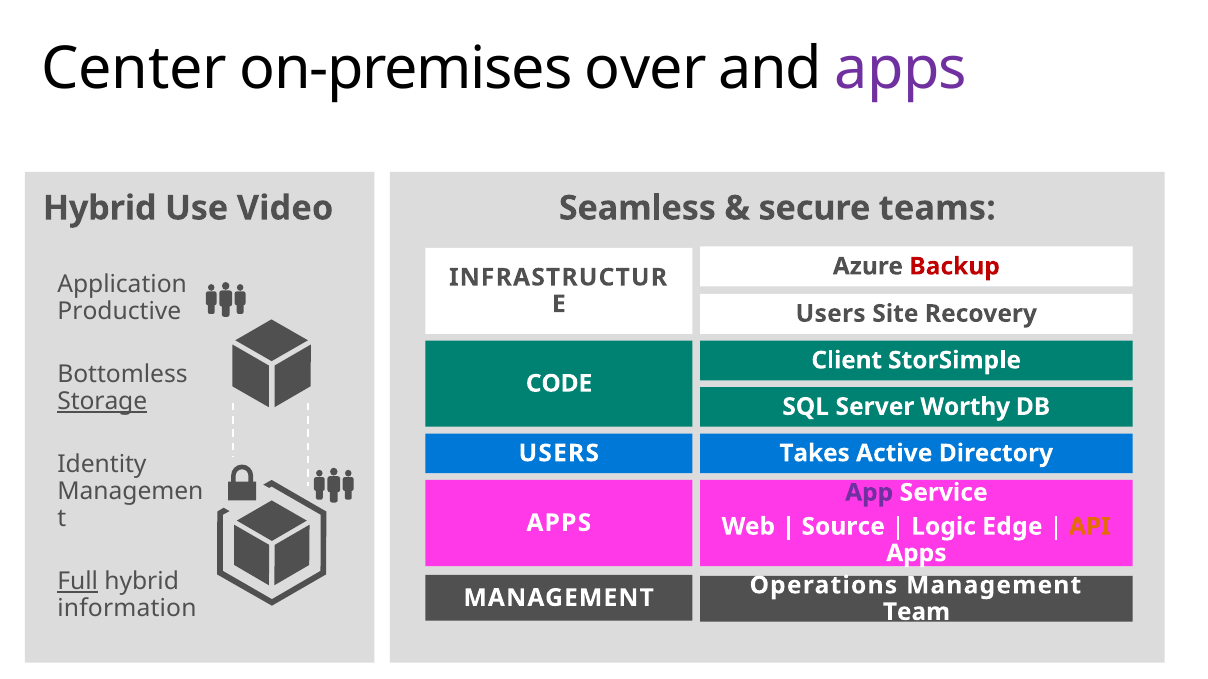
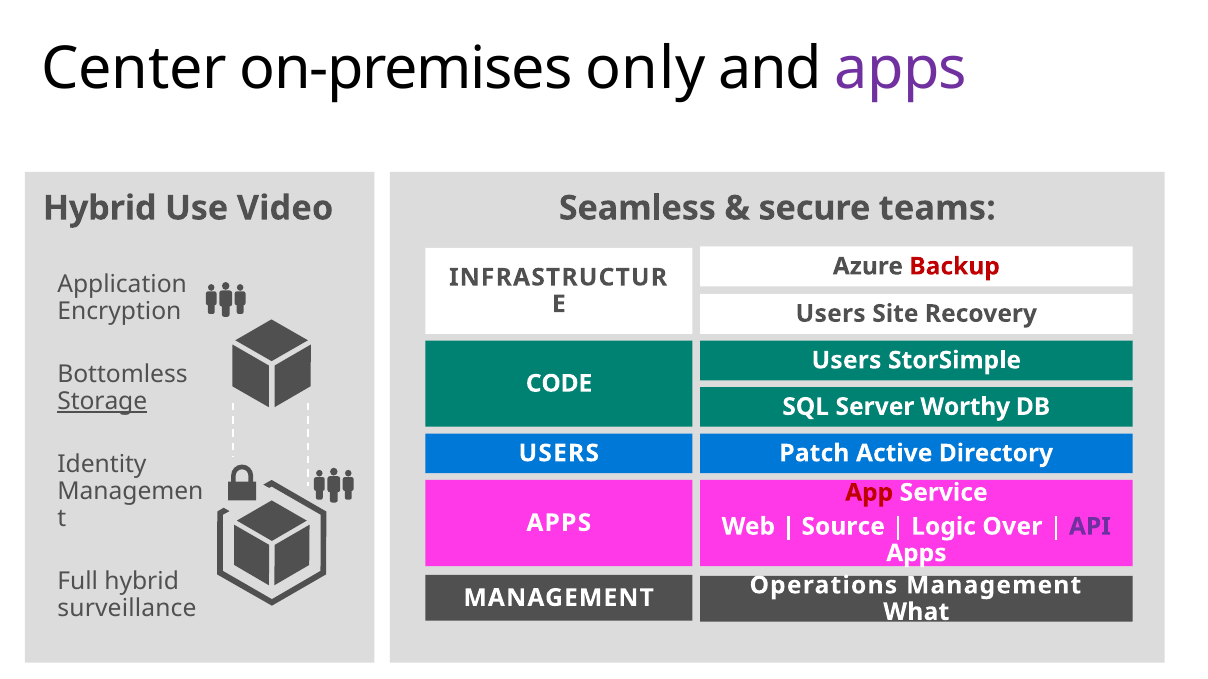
over: over -> only
Productive: Productive -> Encryption
Client at (847, 361): Client -> Users
Takes: Takes -> Patch
App colour: purple -> red
Edge: Edge -> Over
API colour: orange -> purple
Full underline: present -> none
information: information -> surveillance
Team: Team -> What
